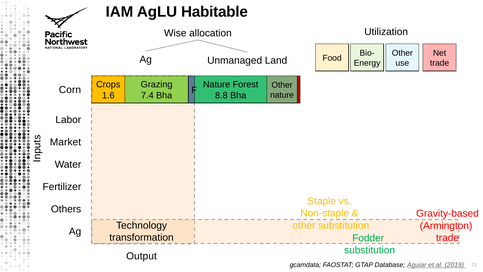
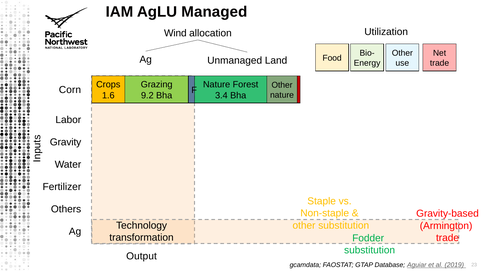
Habitable: Habitable -> Managed
Wise: Wise -> Wind
7.4: 7.4 -> 9.2
8.8: 8.8 -> 3.4
Market: Market -> Gravity
